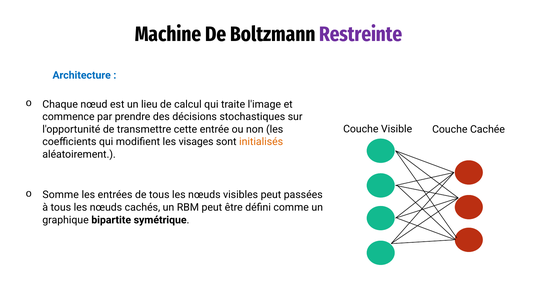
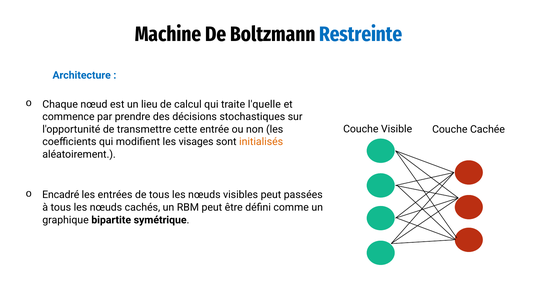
Restreinte colour: purple -> blue
l'image: l'image -> l'quelle
Somme: Somme -> Encadré
